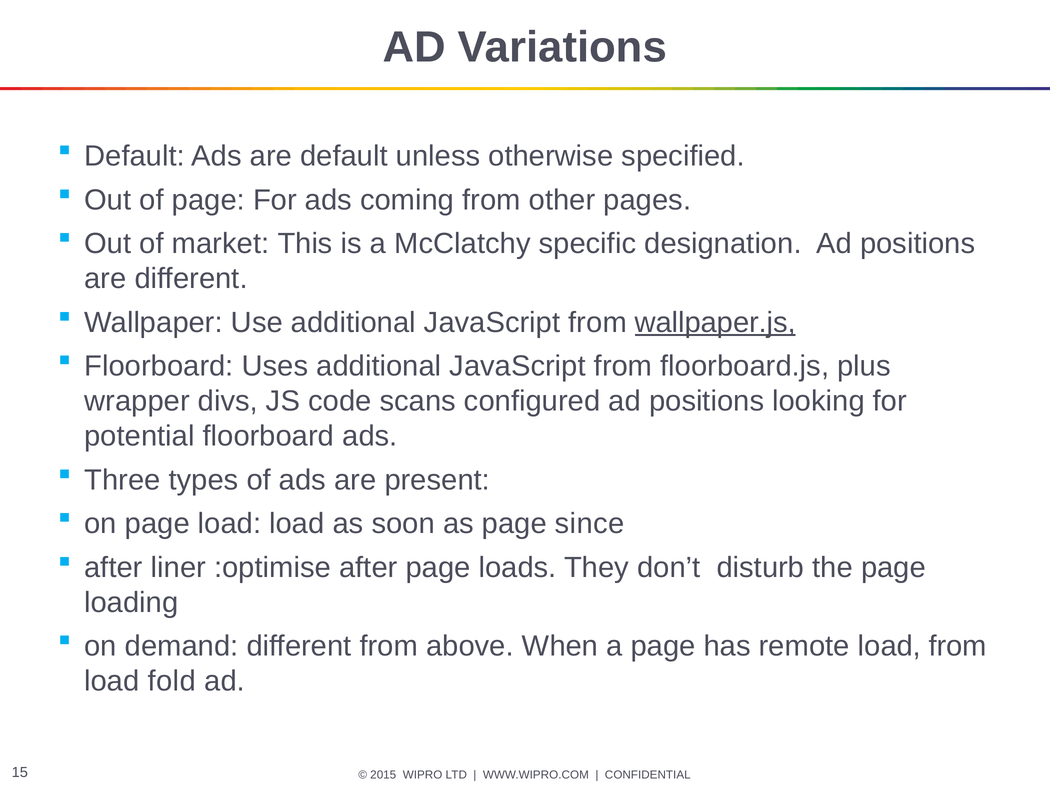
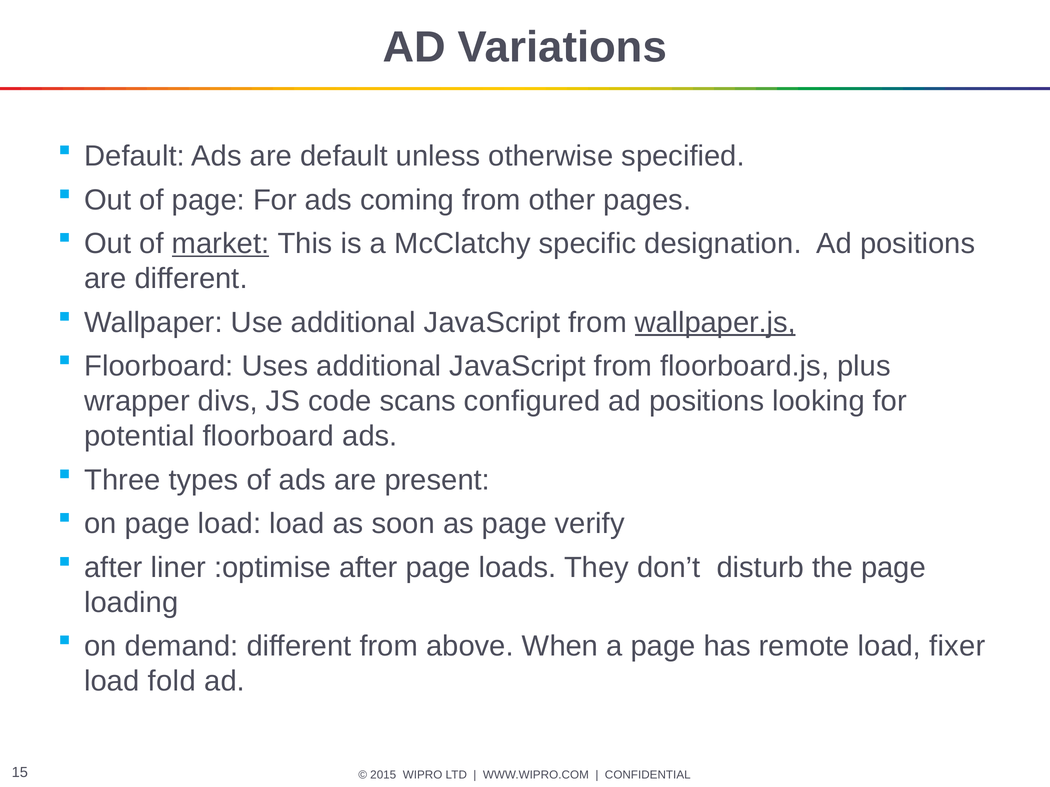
market underline: none -> present
since: since -> verify
load from: from -> fixer
